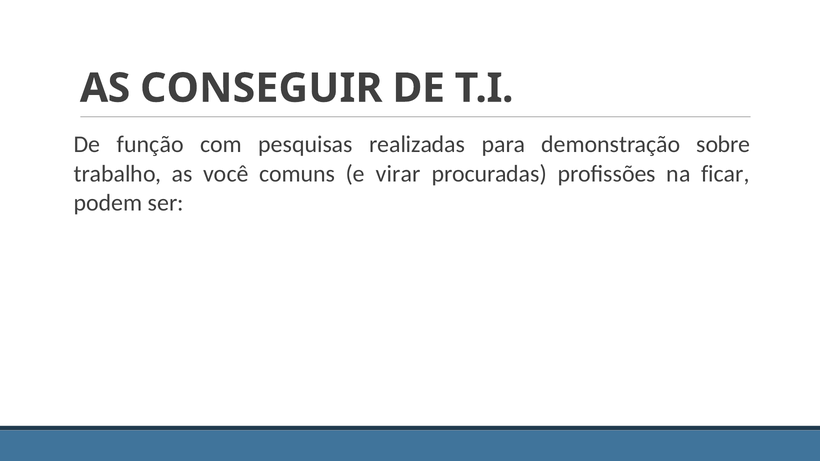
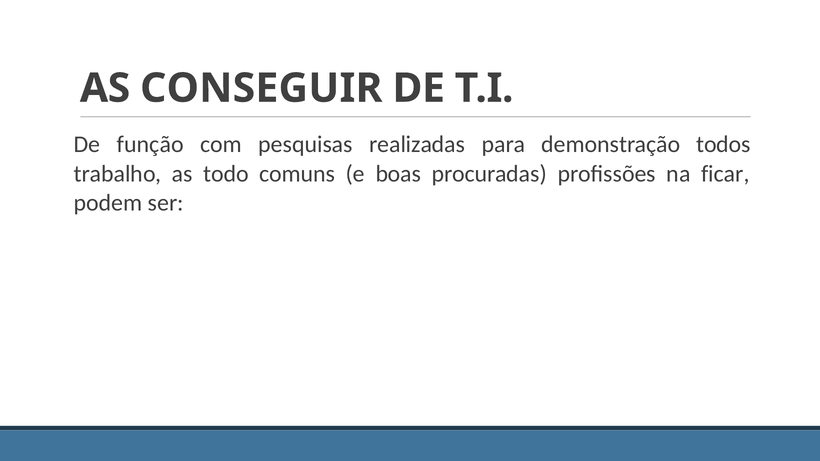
sobre: sobre -> todos
você: você -> todo
virar: virar -> boas
